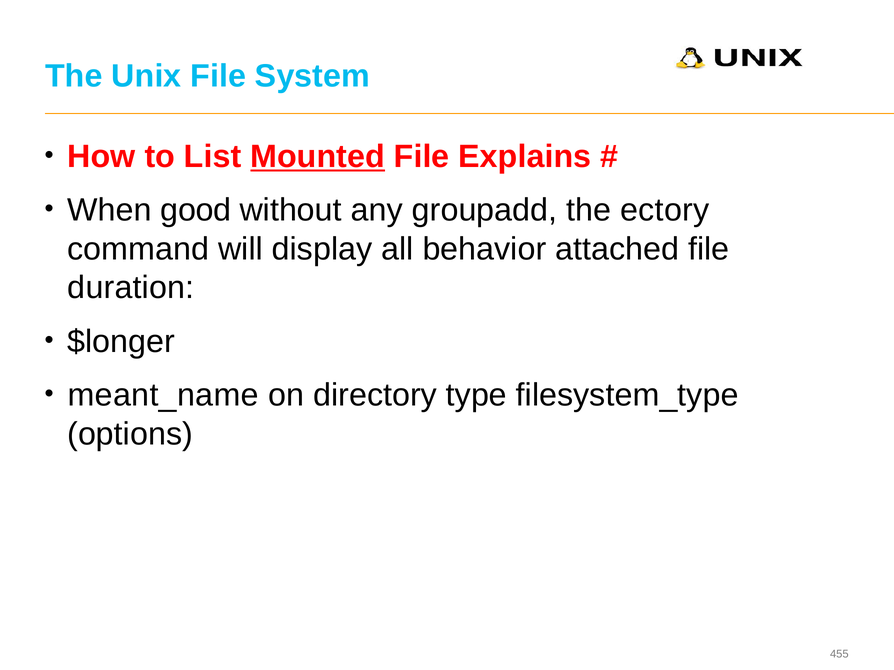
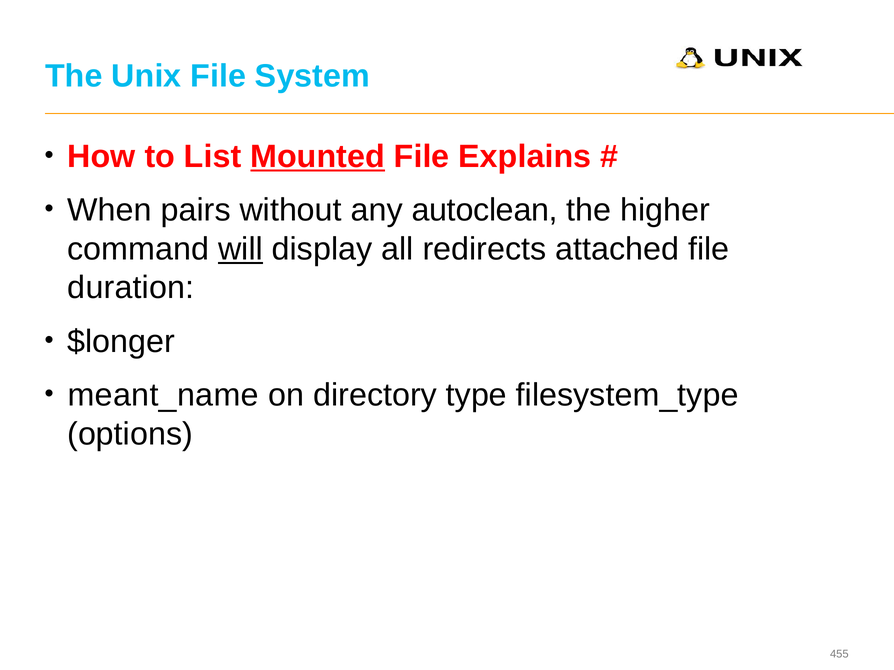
good: good -> pairs
groupadd: groupadd -> autoclean
ectory: ectory -> higher
will underline: none -> present
behavior: behavior -> redirects
